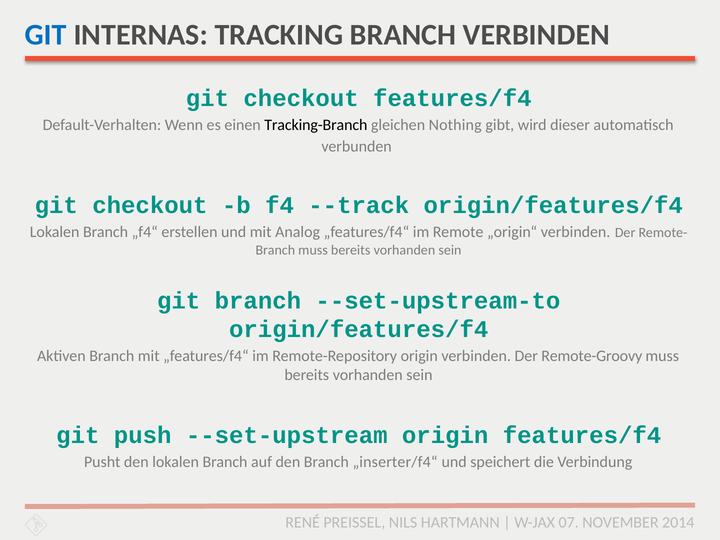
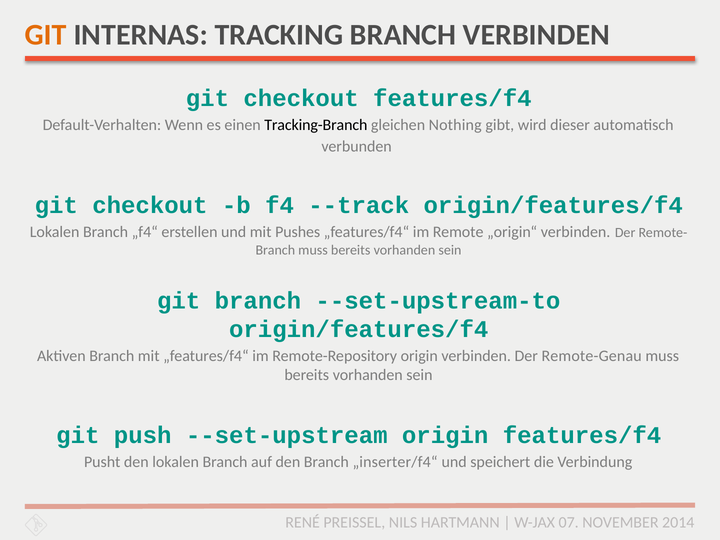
GIT at (46, 35) colour: blue -> orange
Analog: Analog -> Pushes
Remote-Groovy: Remote-Groovy -> Remote-Genau
